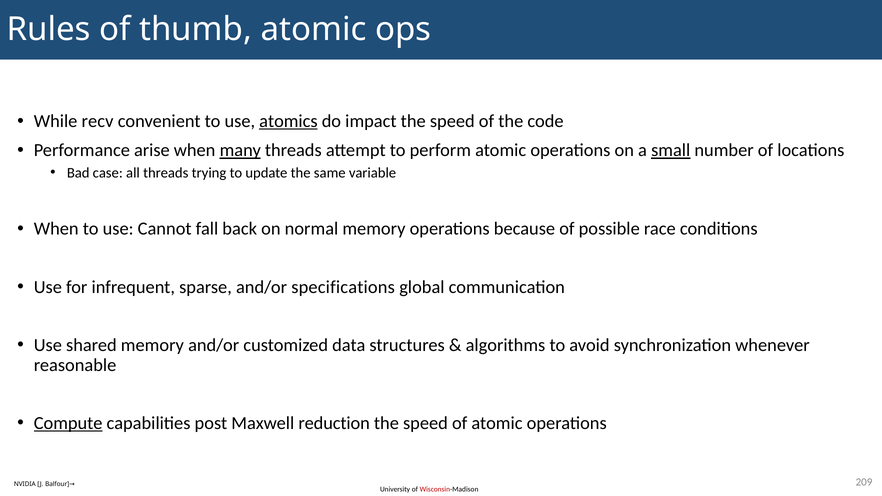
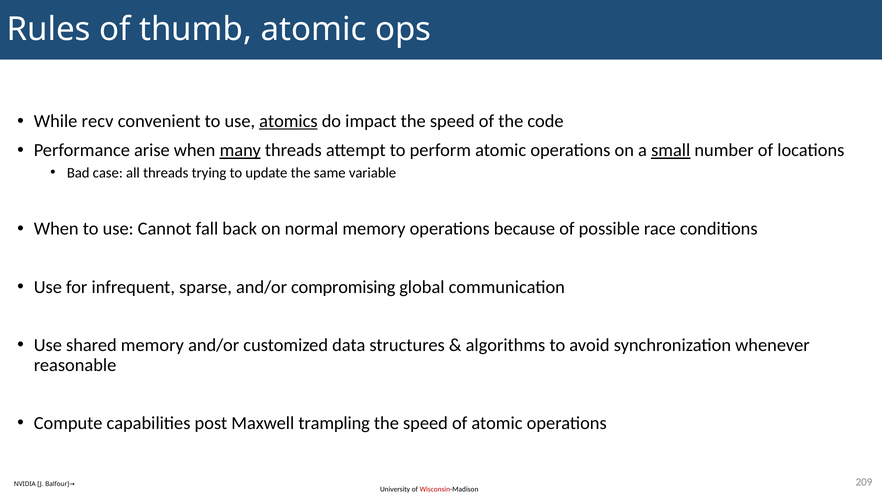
specifications: specifications -> compromising
Compute underline: present -> none
reduction: reduction -> trampling
